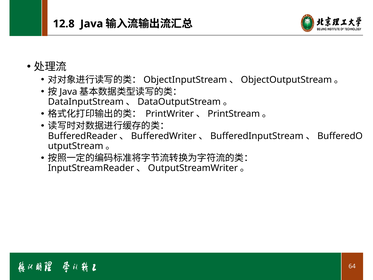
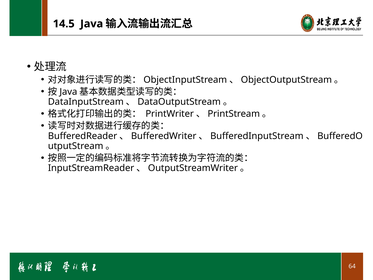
12.8: 12.8 -> 14.5
